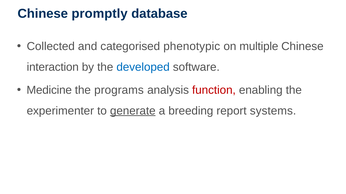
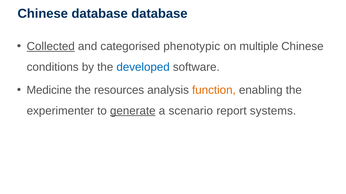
Chinese promptly: promptly -> database
Collected underline: none -> present
interaction: interaction -> conditions
programs: programs -> resources
function colour: red -> orange
breeding: breeding -> scenario
